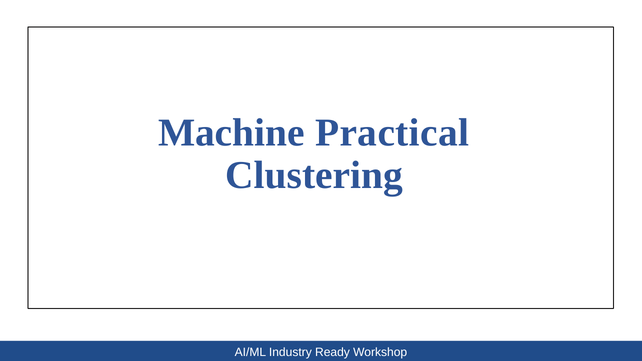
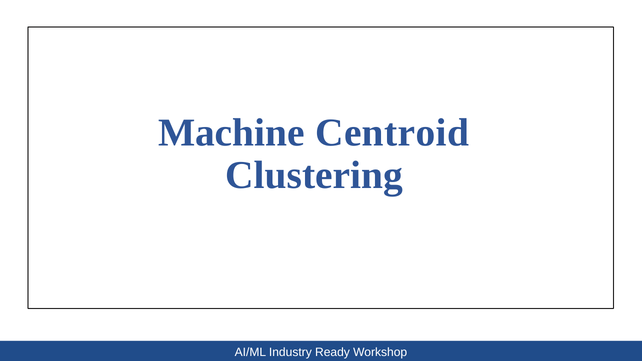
Practical: Practical -> Centroid
